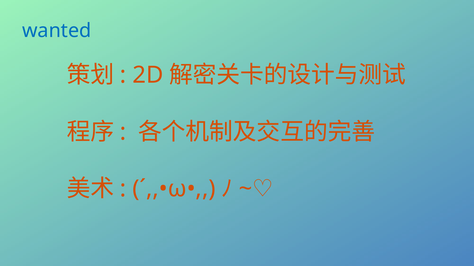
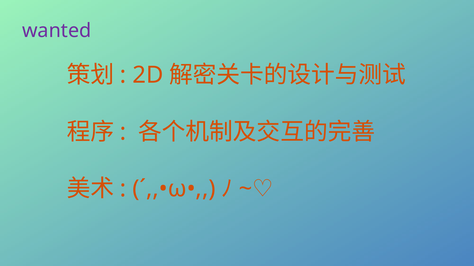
wanted colour: blue -> purple
